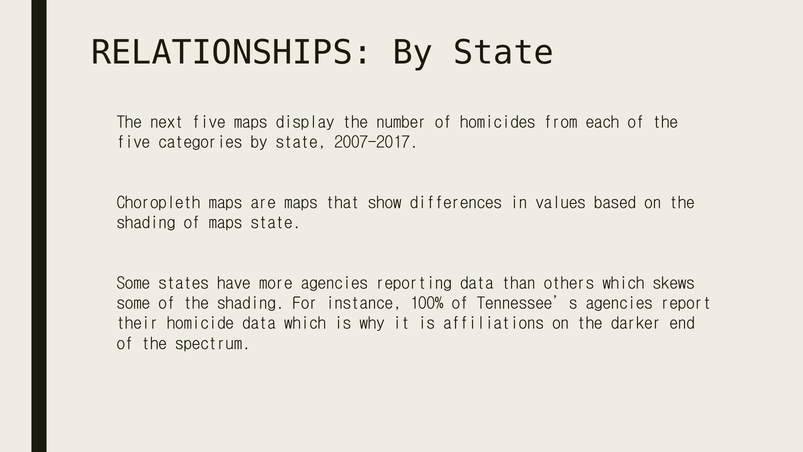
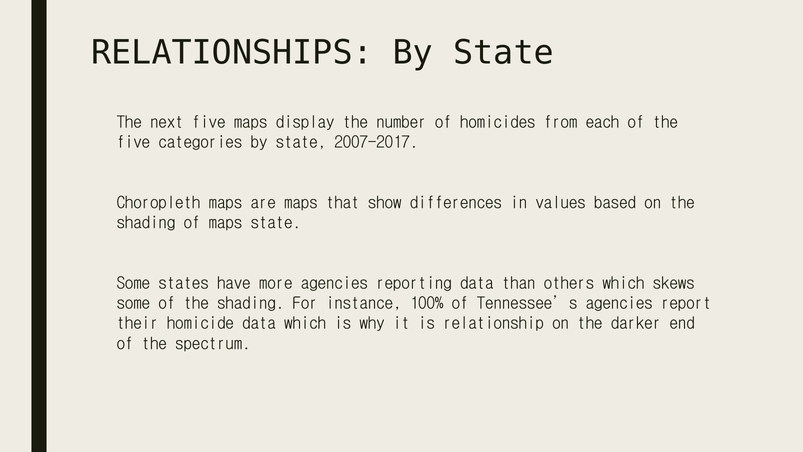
affiliations: affiliations -> relationship
